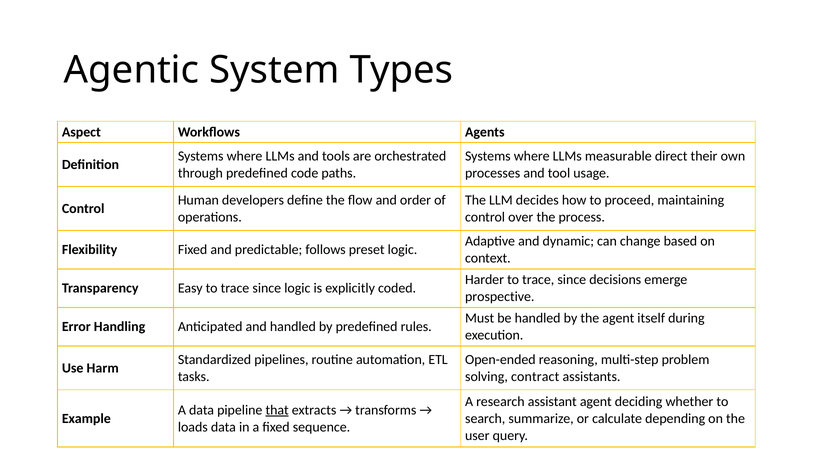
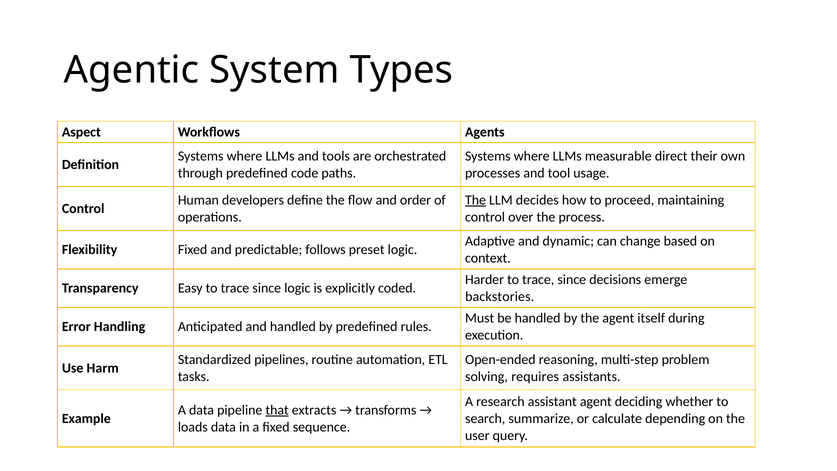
The at (476, 200) underline: none -> present
prospective: prospective -> backstories
contract: contract -> requires
